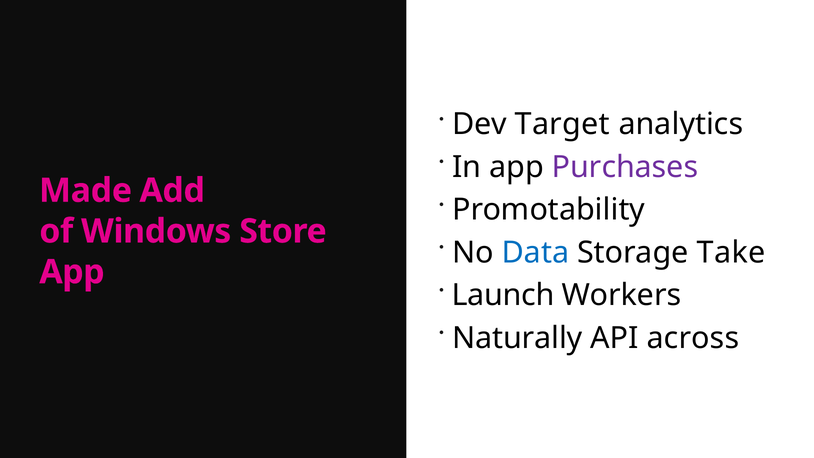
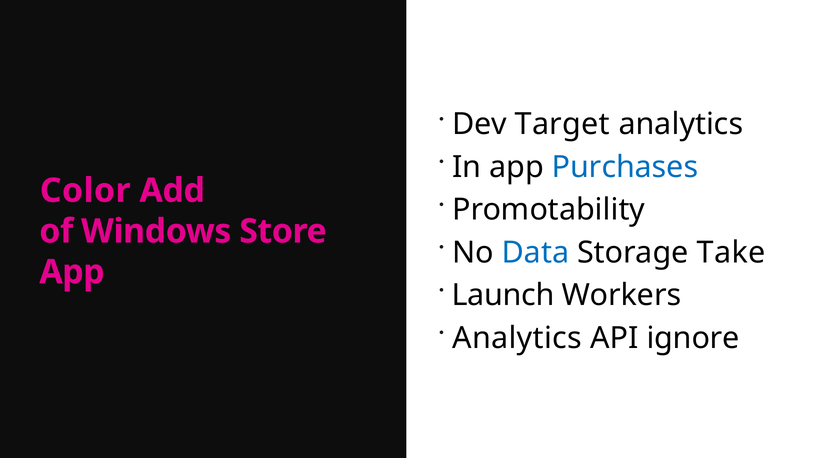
Purchases colour: purple -> blue
Made: Made -> Color
Naturally at (517, 338): Naturally -> Analytics
across: across -> ignore
